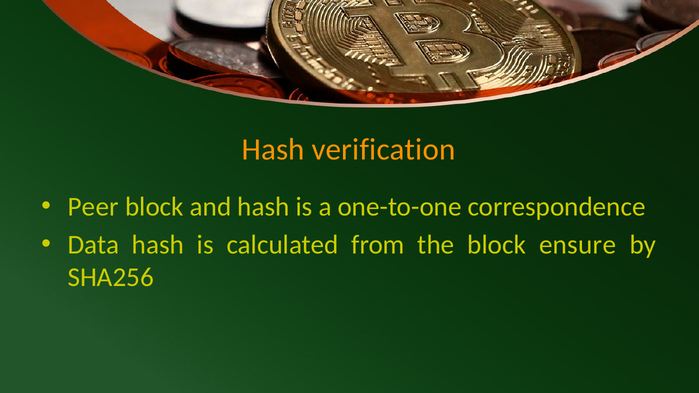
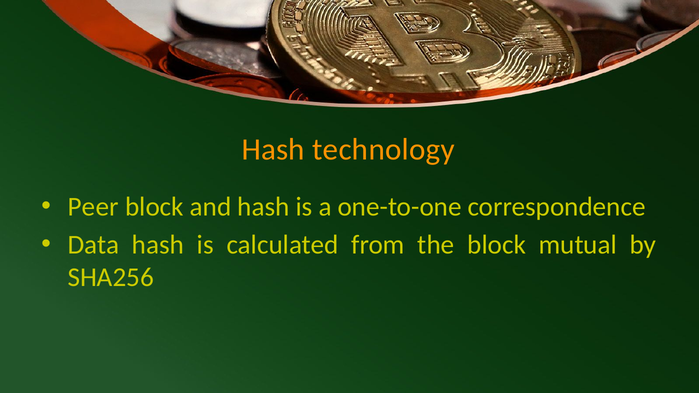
verification: verification -> technology
ensure: ensure -> mutual
